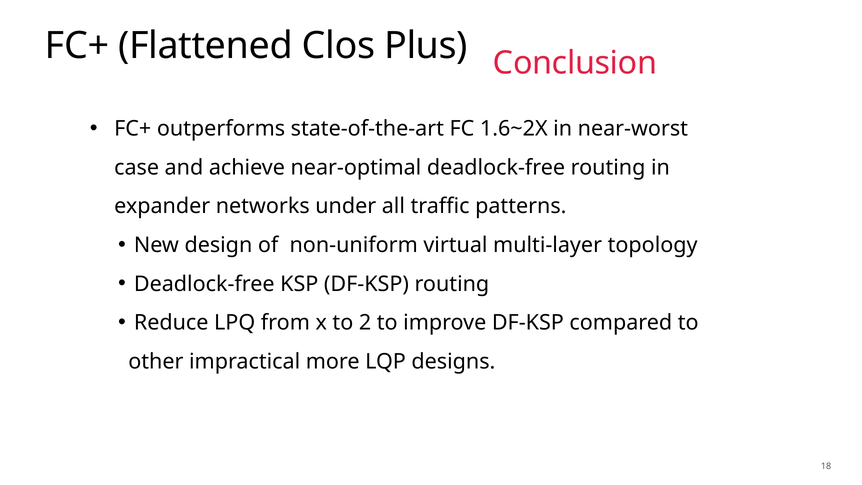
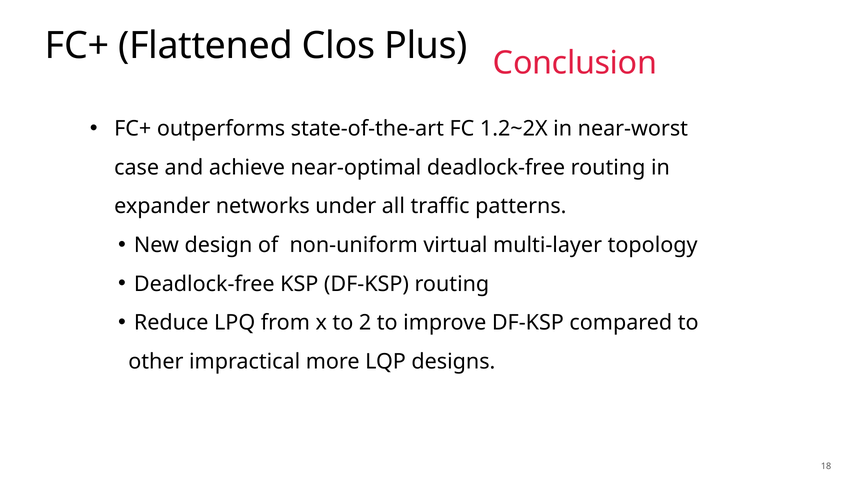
1.6~2X: 1.6~2X -> 1.2~2X
